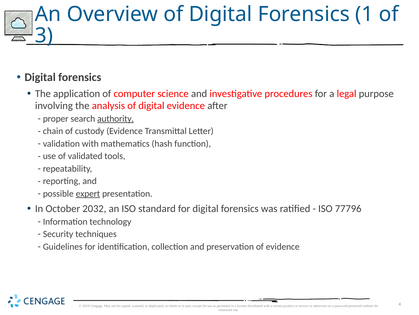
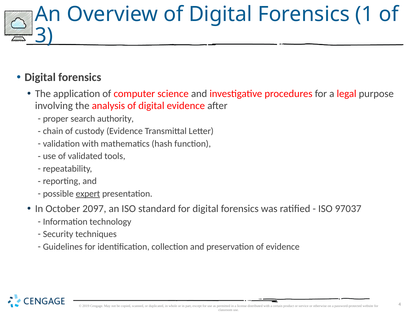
authority underline: present -> none
2032: 2032 -> 2097
77796: 77796 -> 97037
